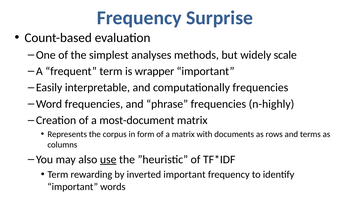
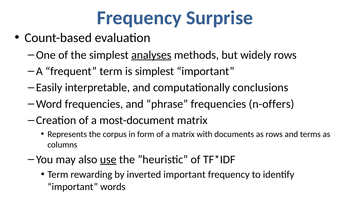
analyses underline: none -> present
widely scale: scale -> rows
is wrapper: wrapper -> simplest
computationally frequencies: frequencies -> conclusions
n-highly: n-highly -> n-offers
